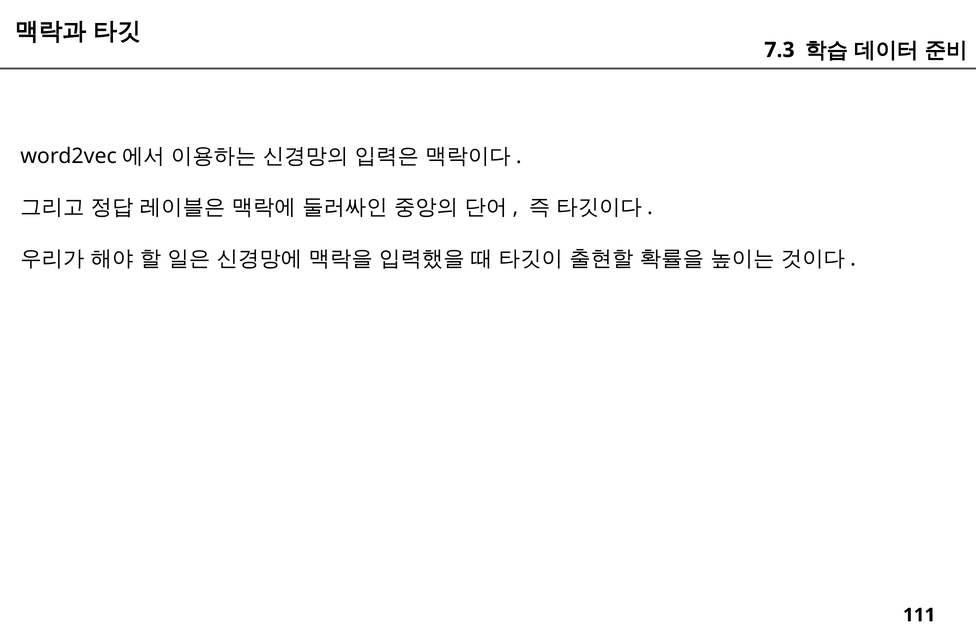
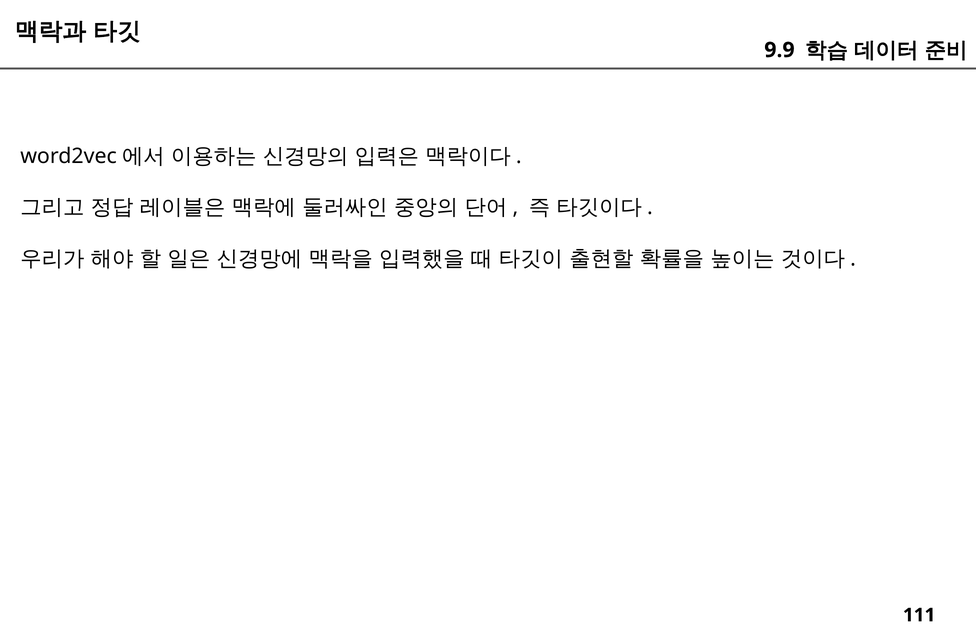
7.3: 7.3 -> 9.9
